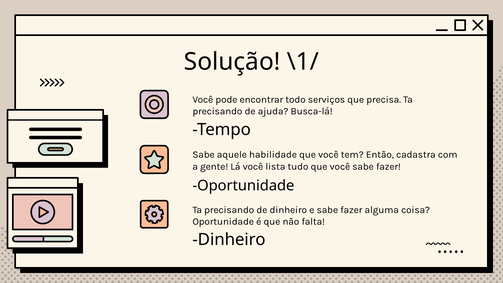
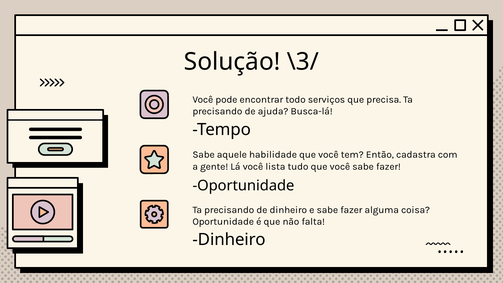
\1/: \1/ -> \3/
